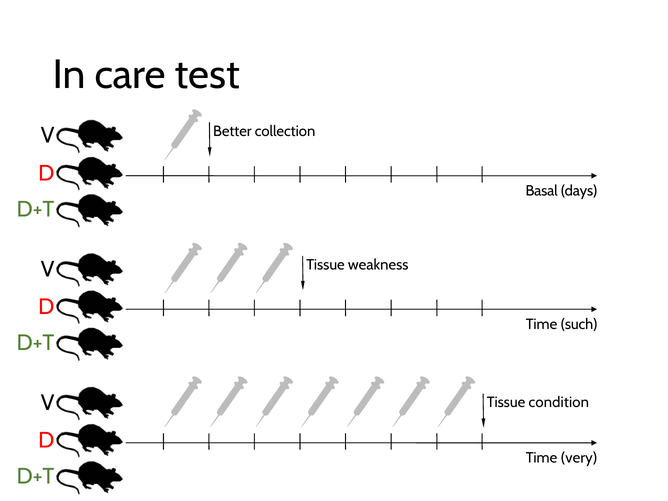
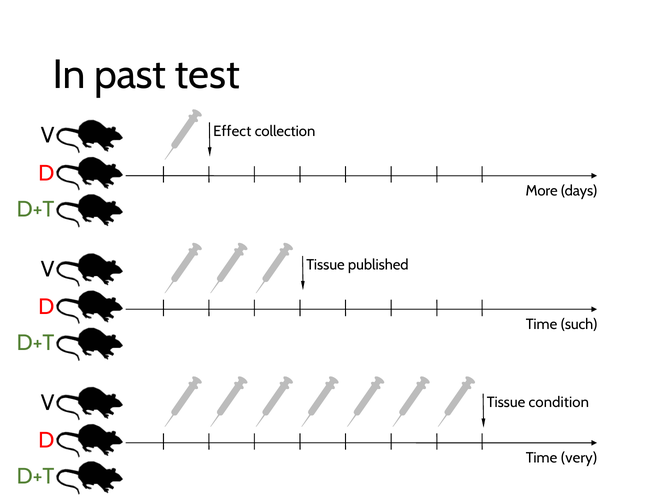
care: care -> past
Better: Better -> Effect
Basal: Basal -> More
weakness: weakness -> published
